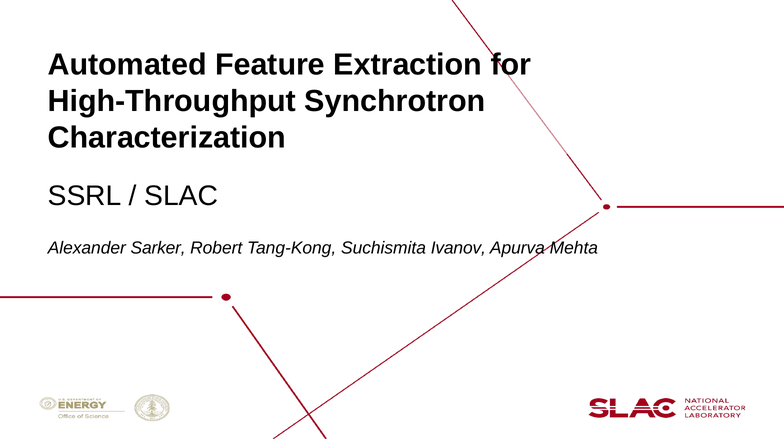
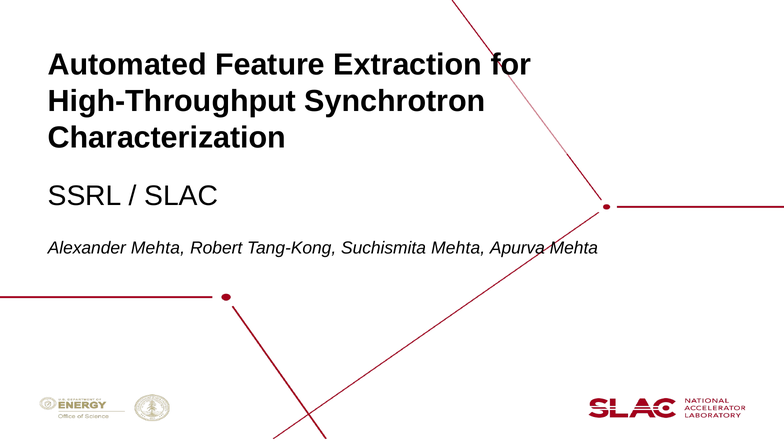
Alexander Sarker: Sarker -> Mehta
Suchismita Ivanov: Ivanov -> Mehta
